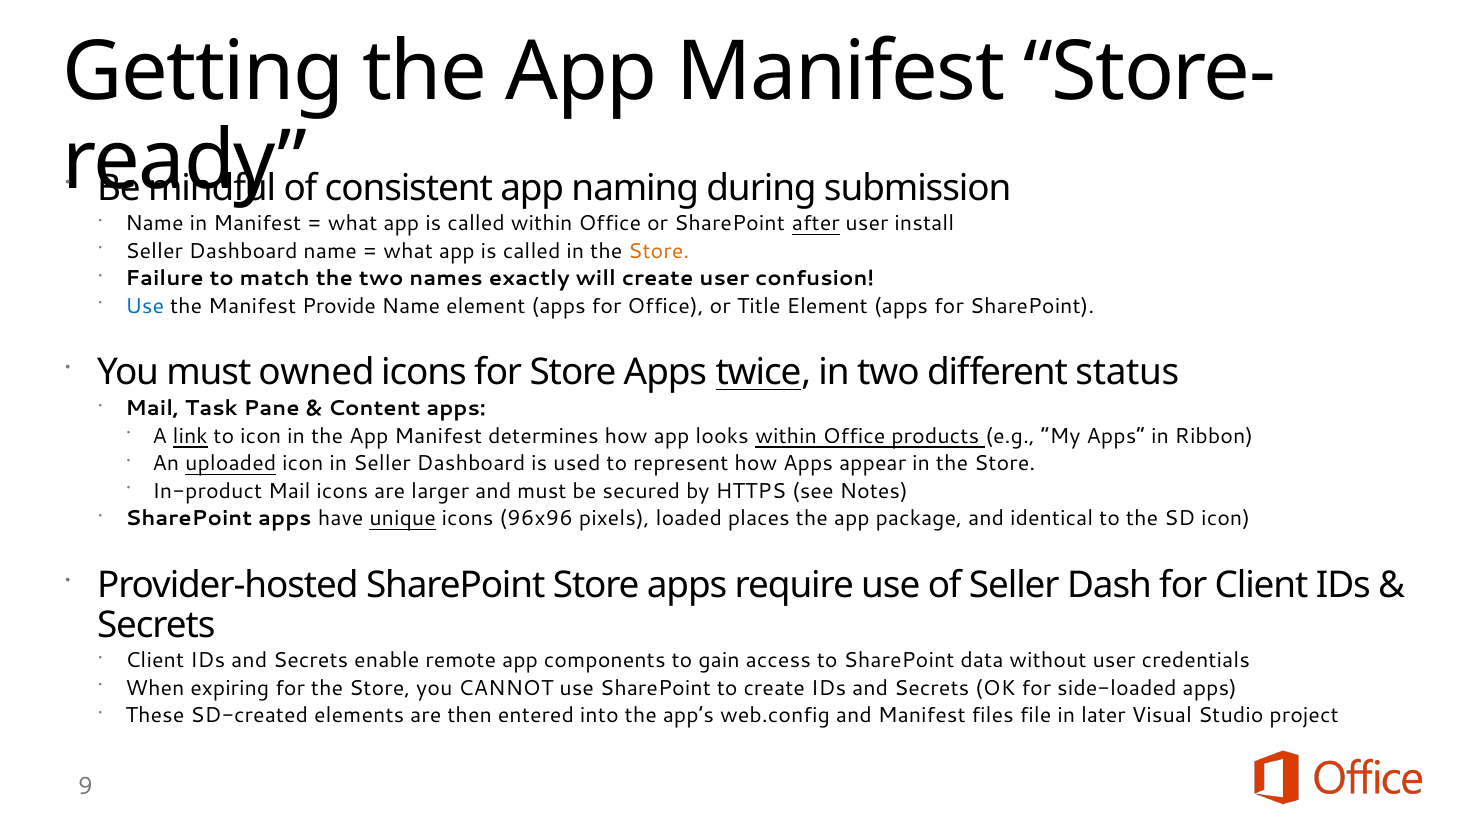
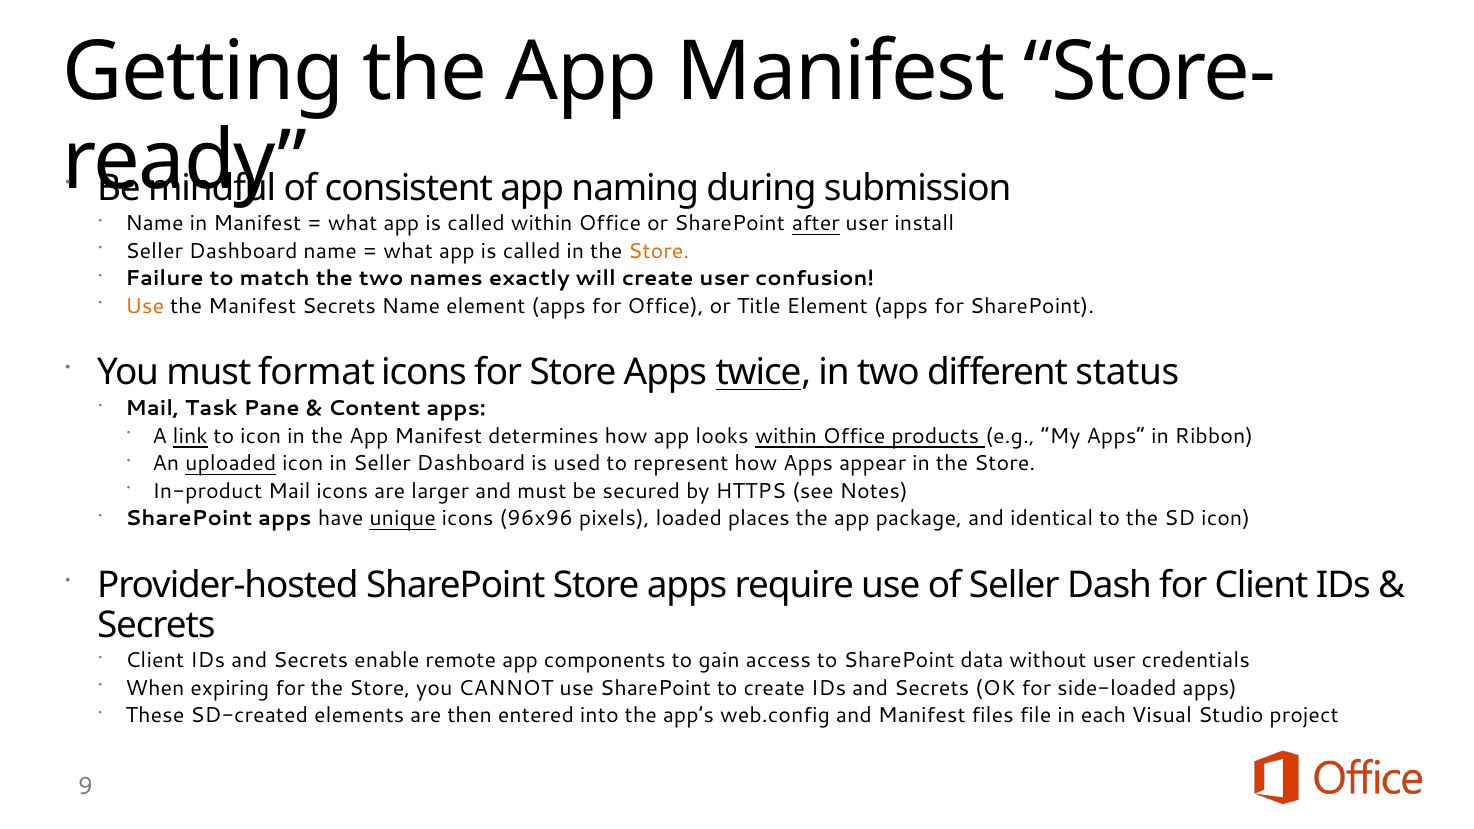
Use at (145, 307) colour: blue -> orange
Manifest Provide: Provide -> Secrets
owned: owned -> format
later: later -> each
